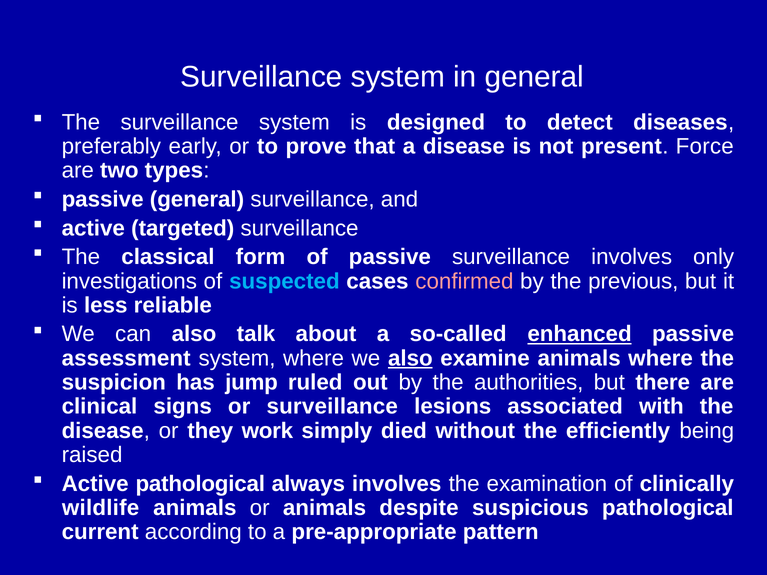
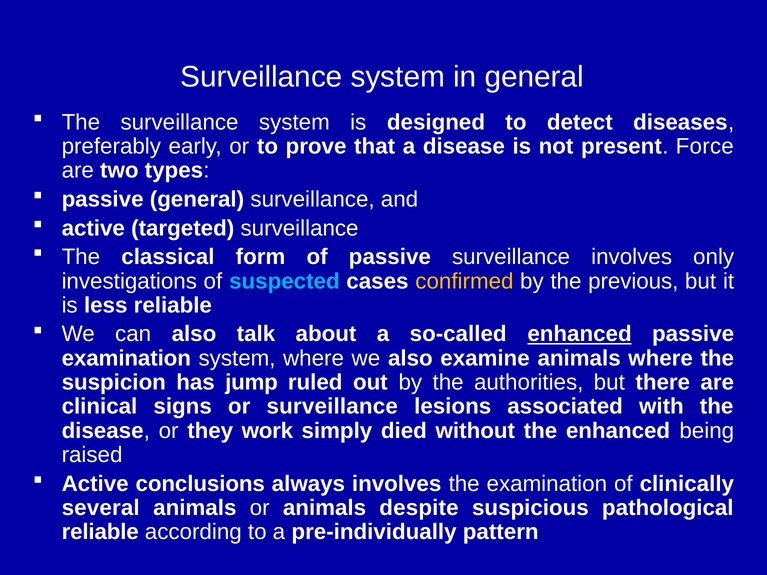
confirmed colour: pink -> yellow
assessment at (126, 358): assessment -> examination
also at (410, 358) underline: present -> none
the efficiently: efficiently -> enhanced
Active pathological: pathological -> conclusions
wildlife: wildlife -> several
current at (100, 532): current -> reliable
pre-appropriate: pre-appropriate -> pre-individually
